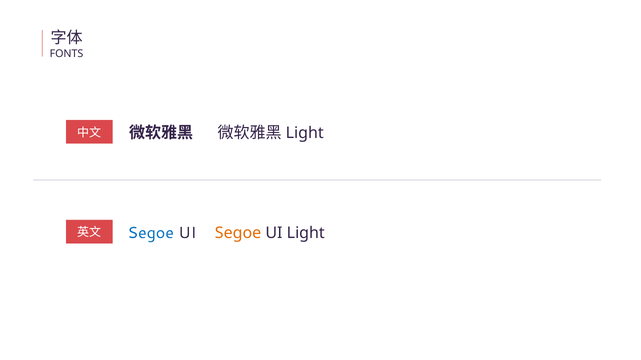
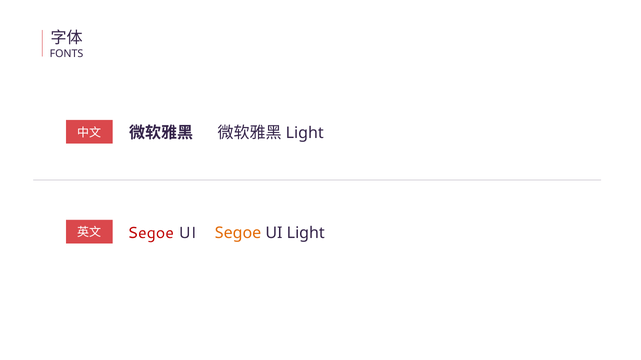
Segoe at (151, 233) colour: blue -> red
